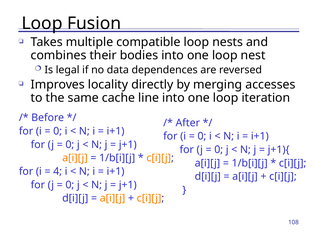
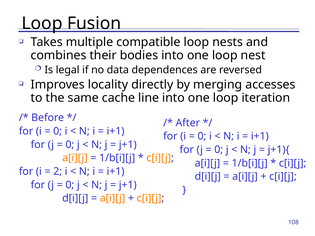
4: 4 -> 2
